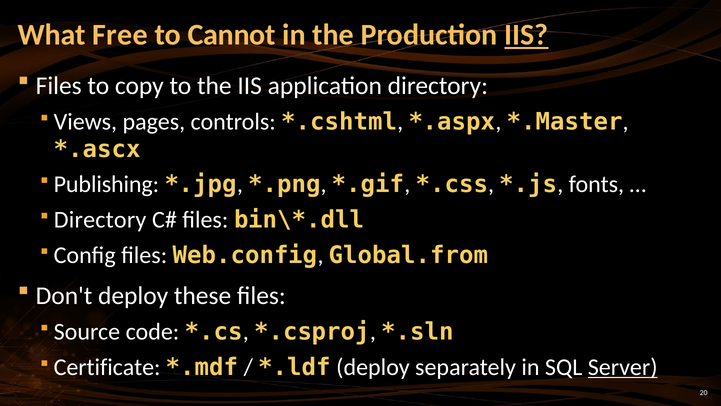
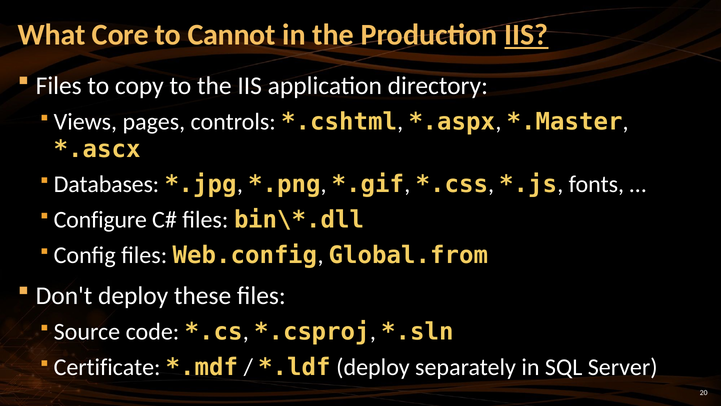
Free: Free -> Core
Publishing: Publishing -> Databases
Directory at (100, 220): Directory -> Configure
Server underline: present -> none
